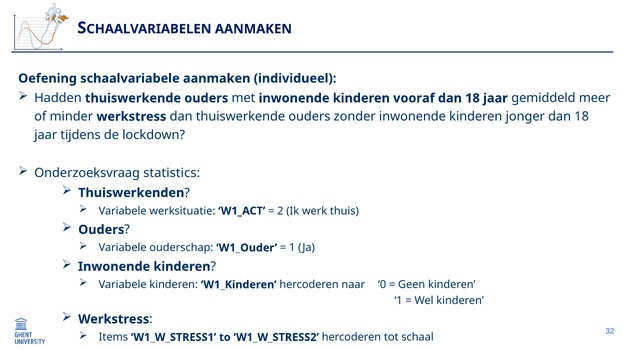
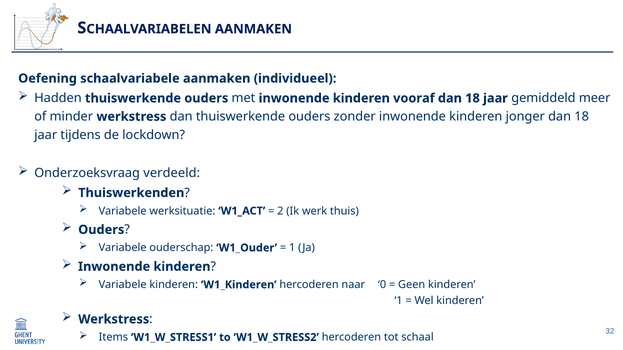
statistics: statistics -> verdeeld
